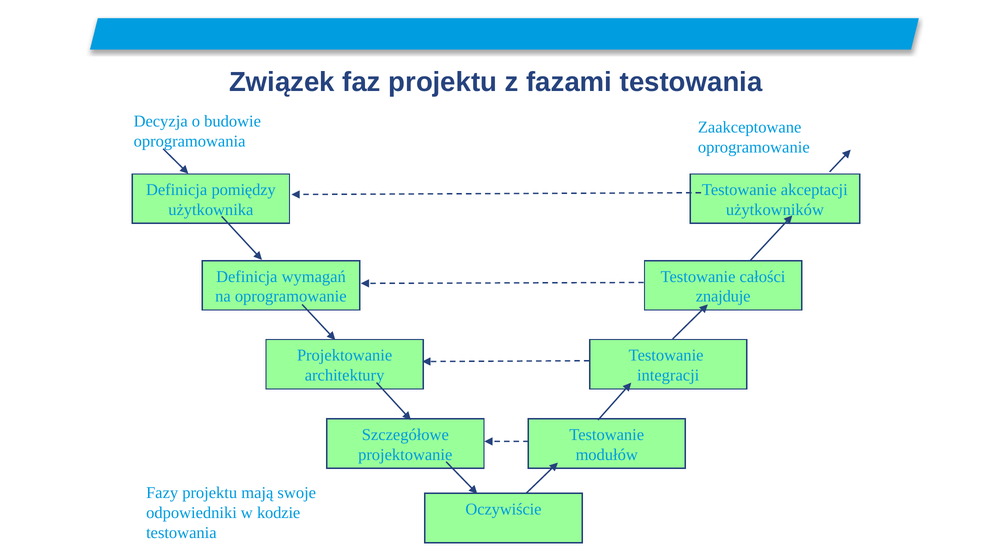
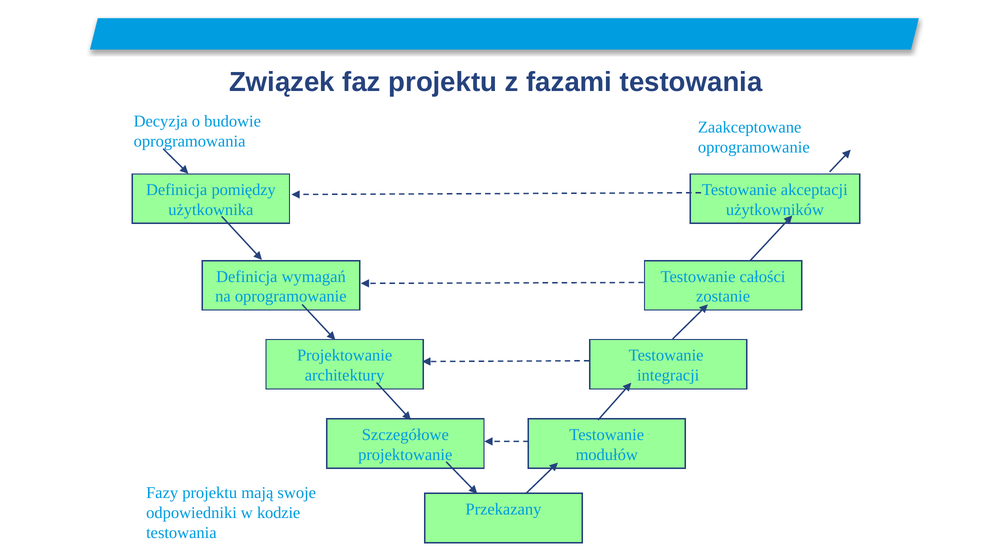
znajduje: znajduje -> zostanie
Oczywiście: Oczywiście -> Przekazany
